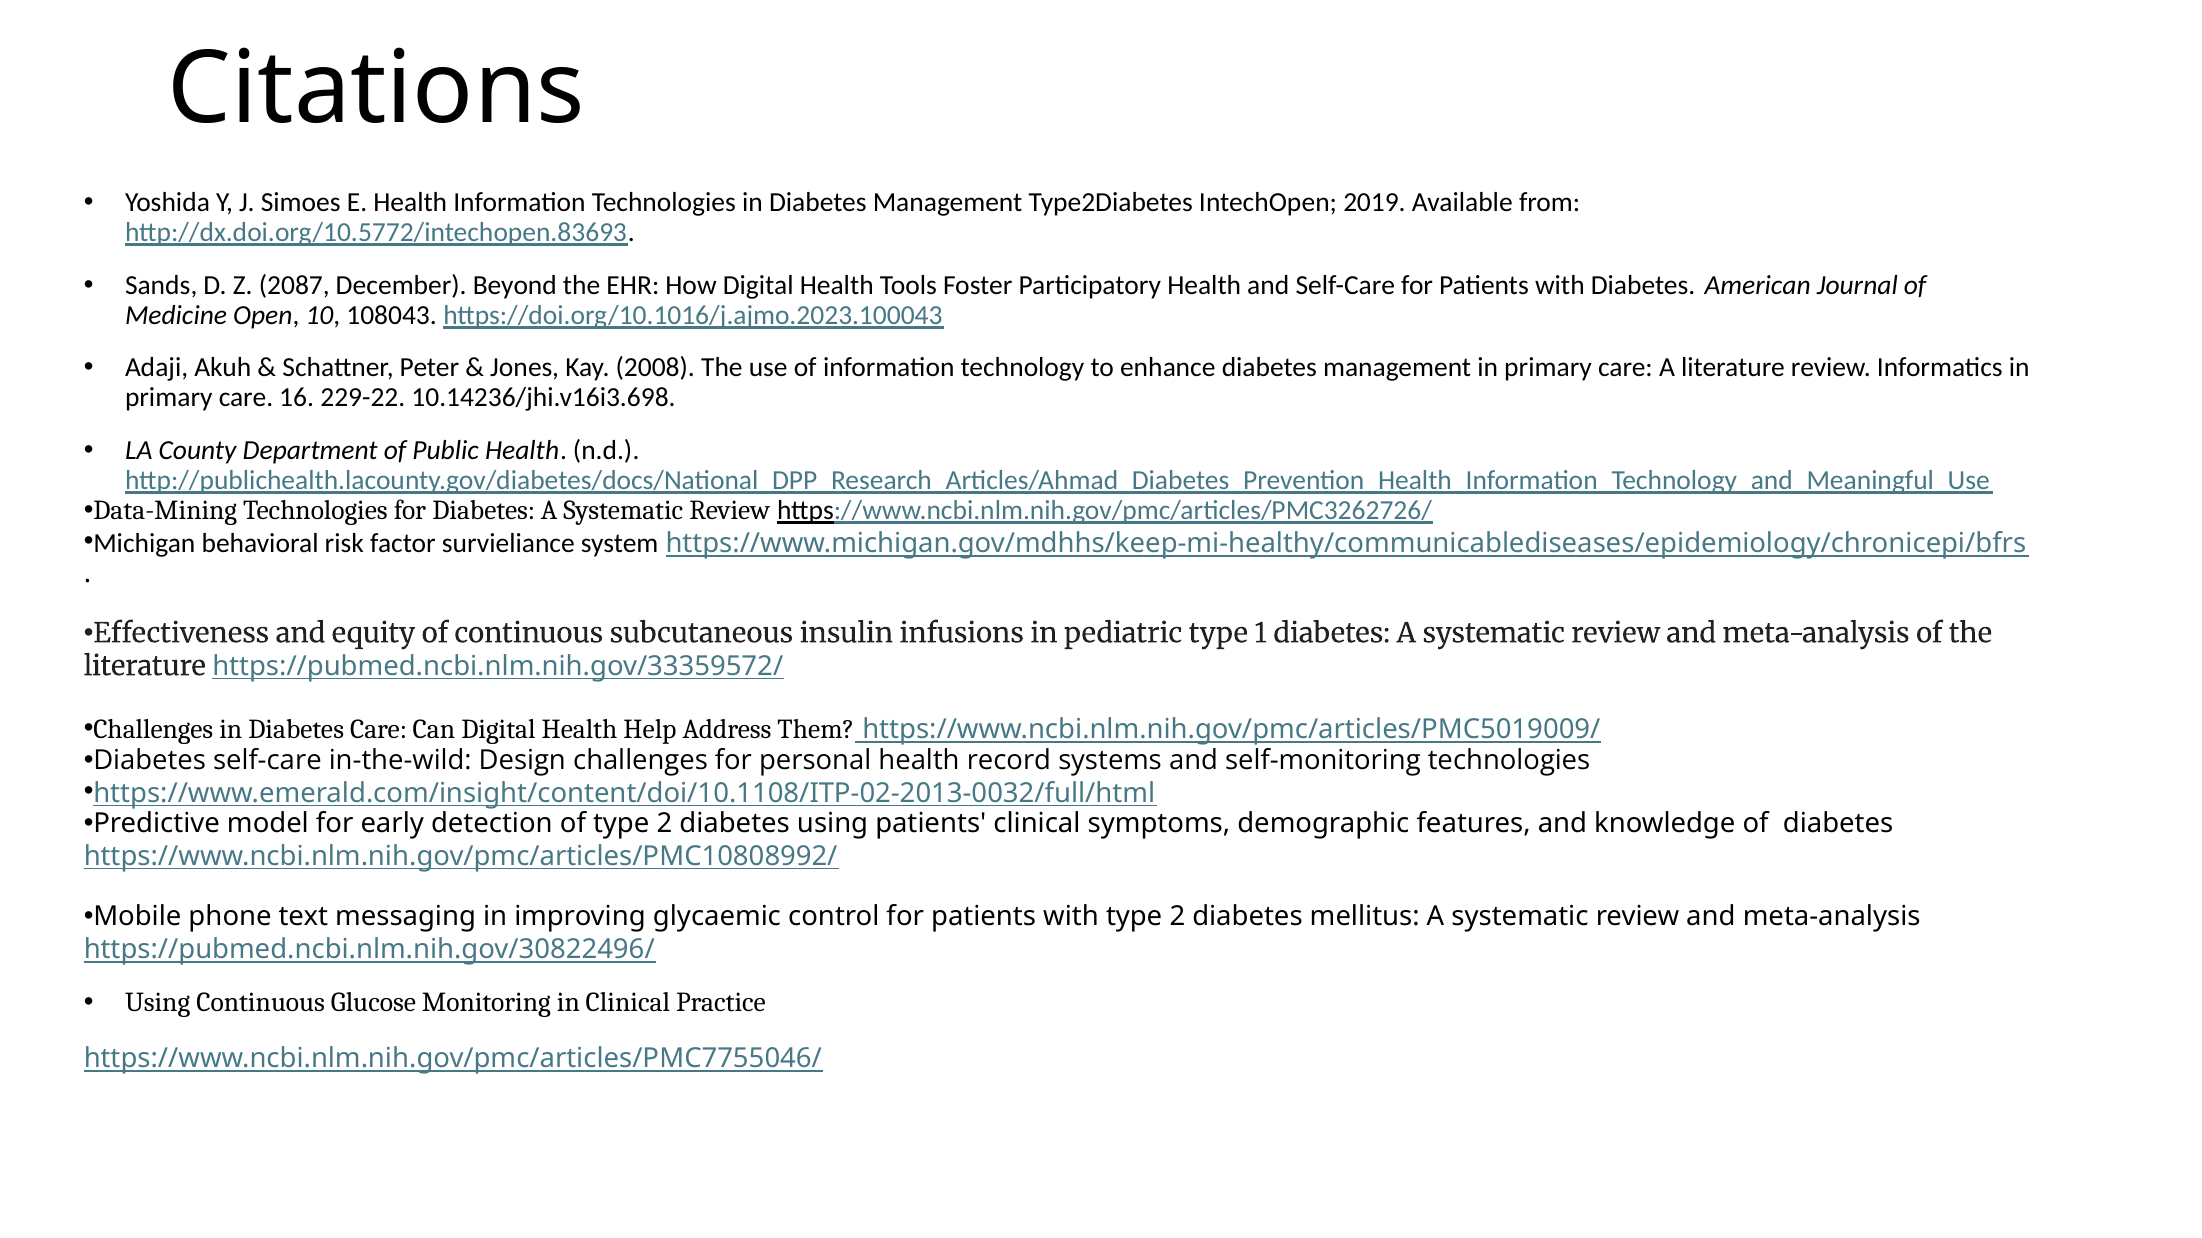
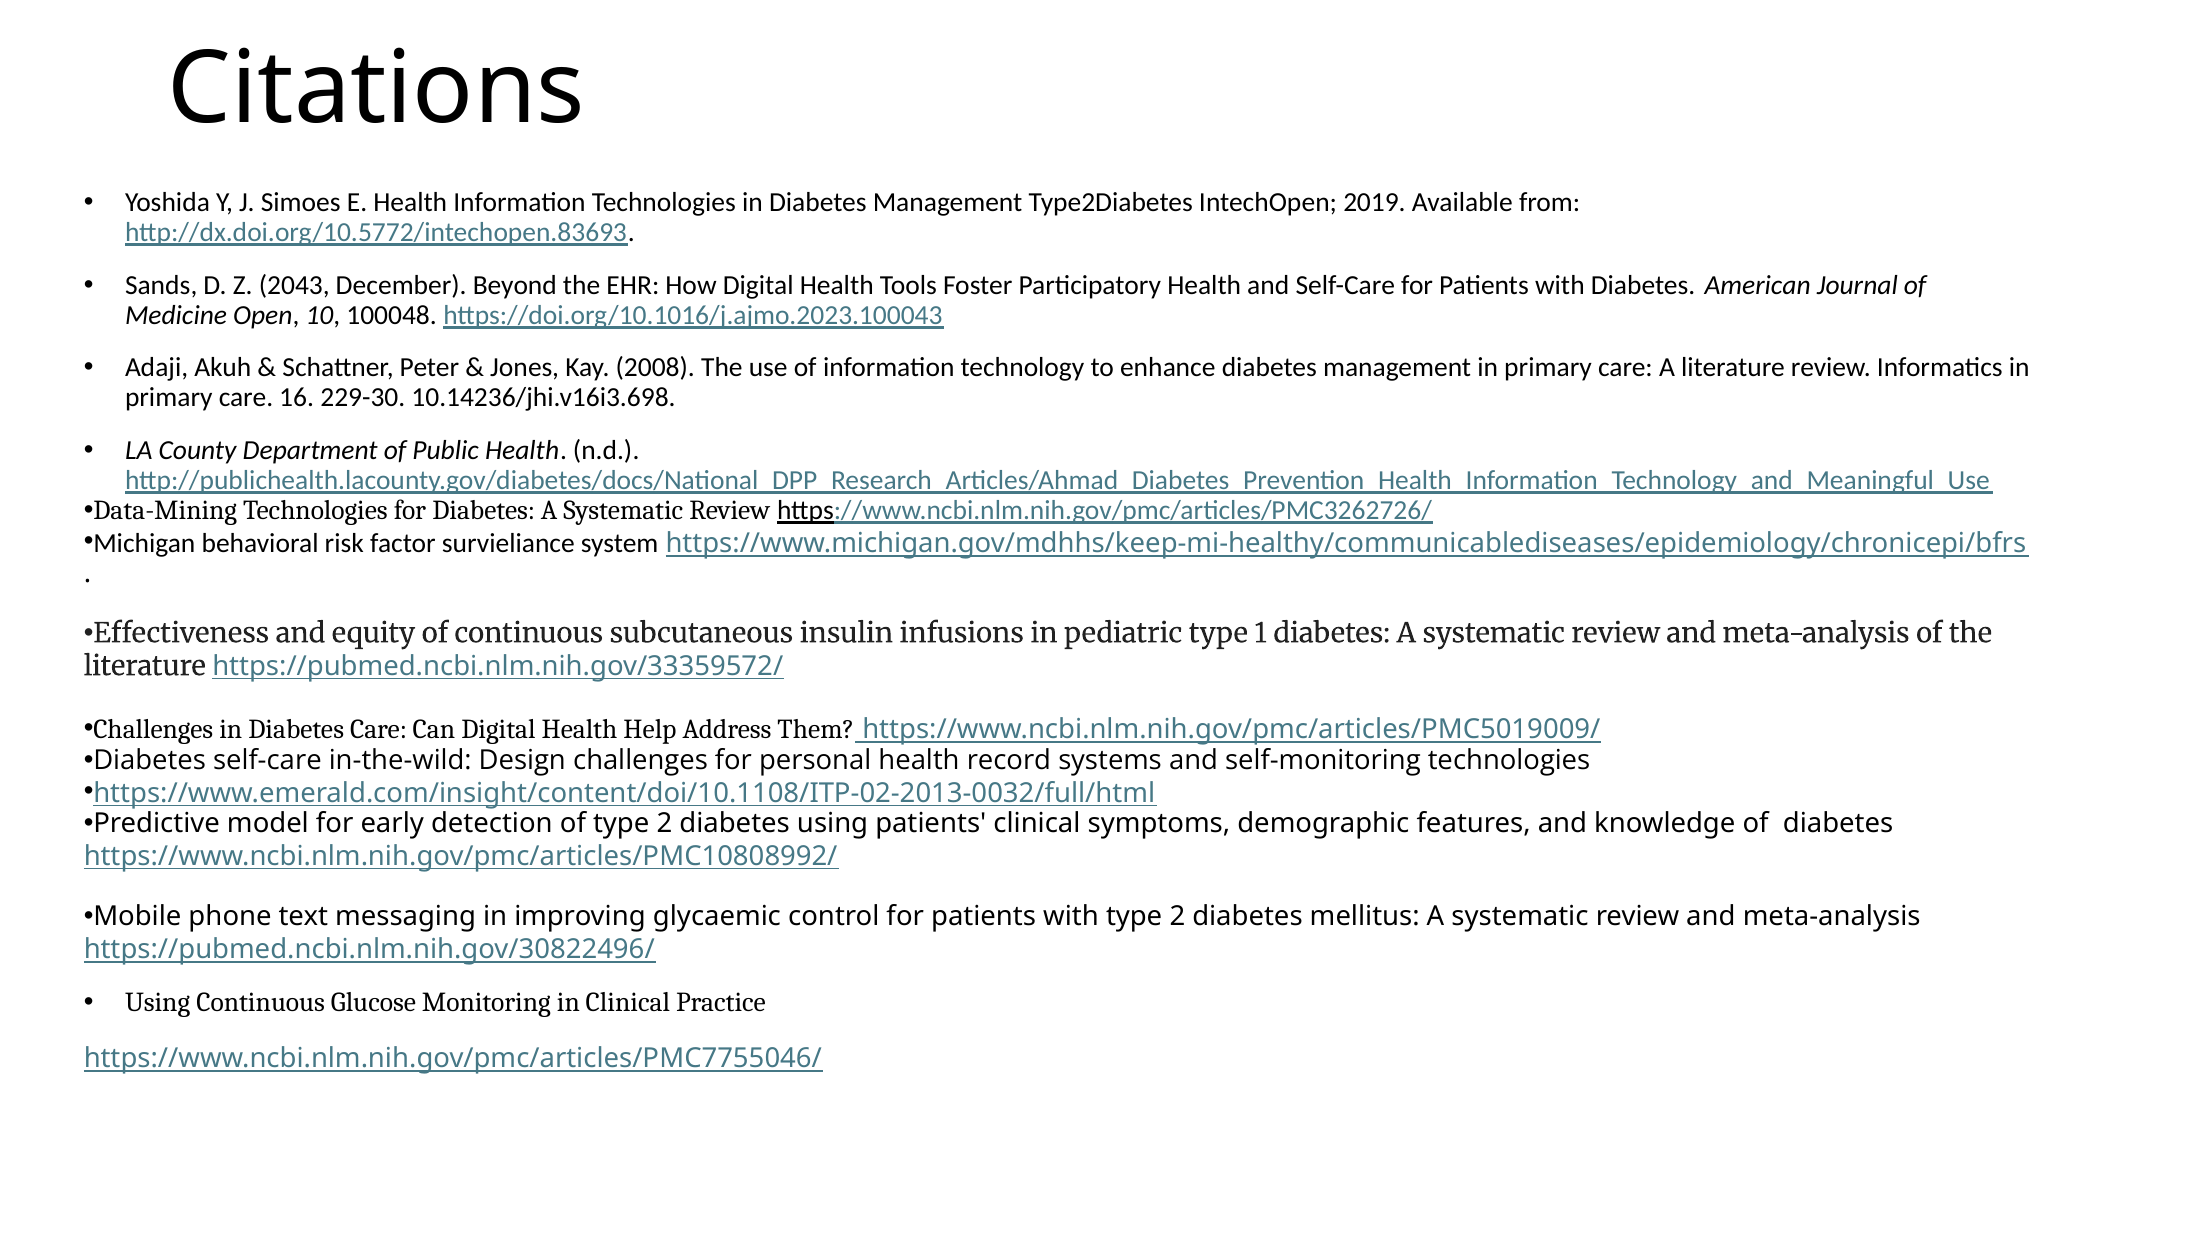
2087: 2087 -> 2043
108043: 108043 -> 100048
229-22: 229-22 -> 229-30
